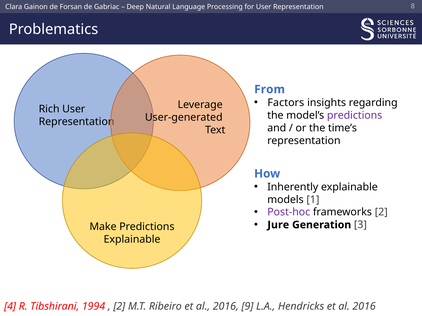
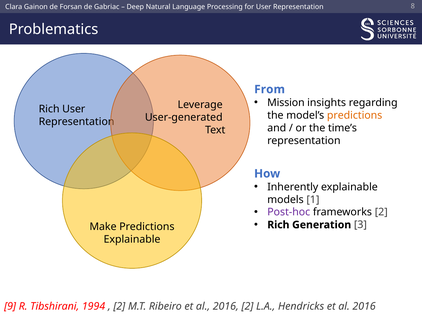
Factors: Factors -> Mission
predictions at (355, 115) colour: purple -> orange
Jure at (278, 225): Jure -> Rich
4: 4 -> 9
2016 9: 9 -> 2
